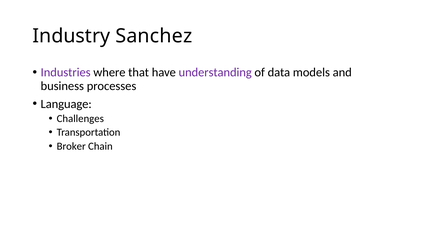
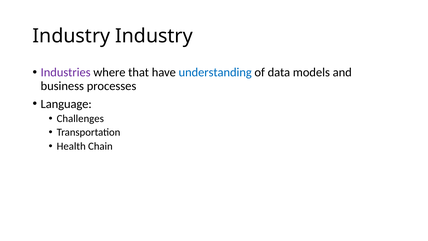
Industry Sanchez: Sanchez -> Industry
understanding colour: purple -> blue
Broker: Broker -> Health
